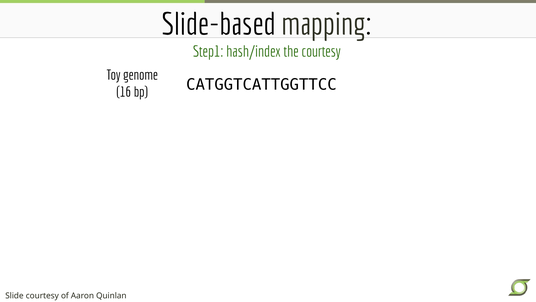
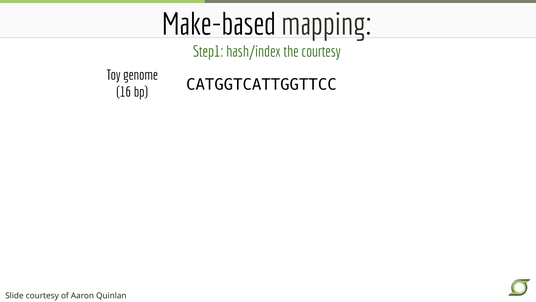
Slide-based: Slide-based -> Make-based
